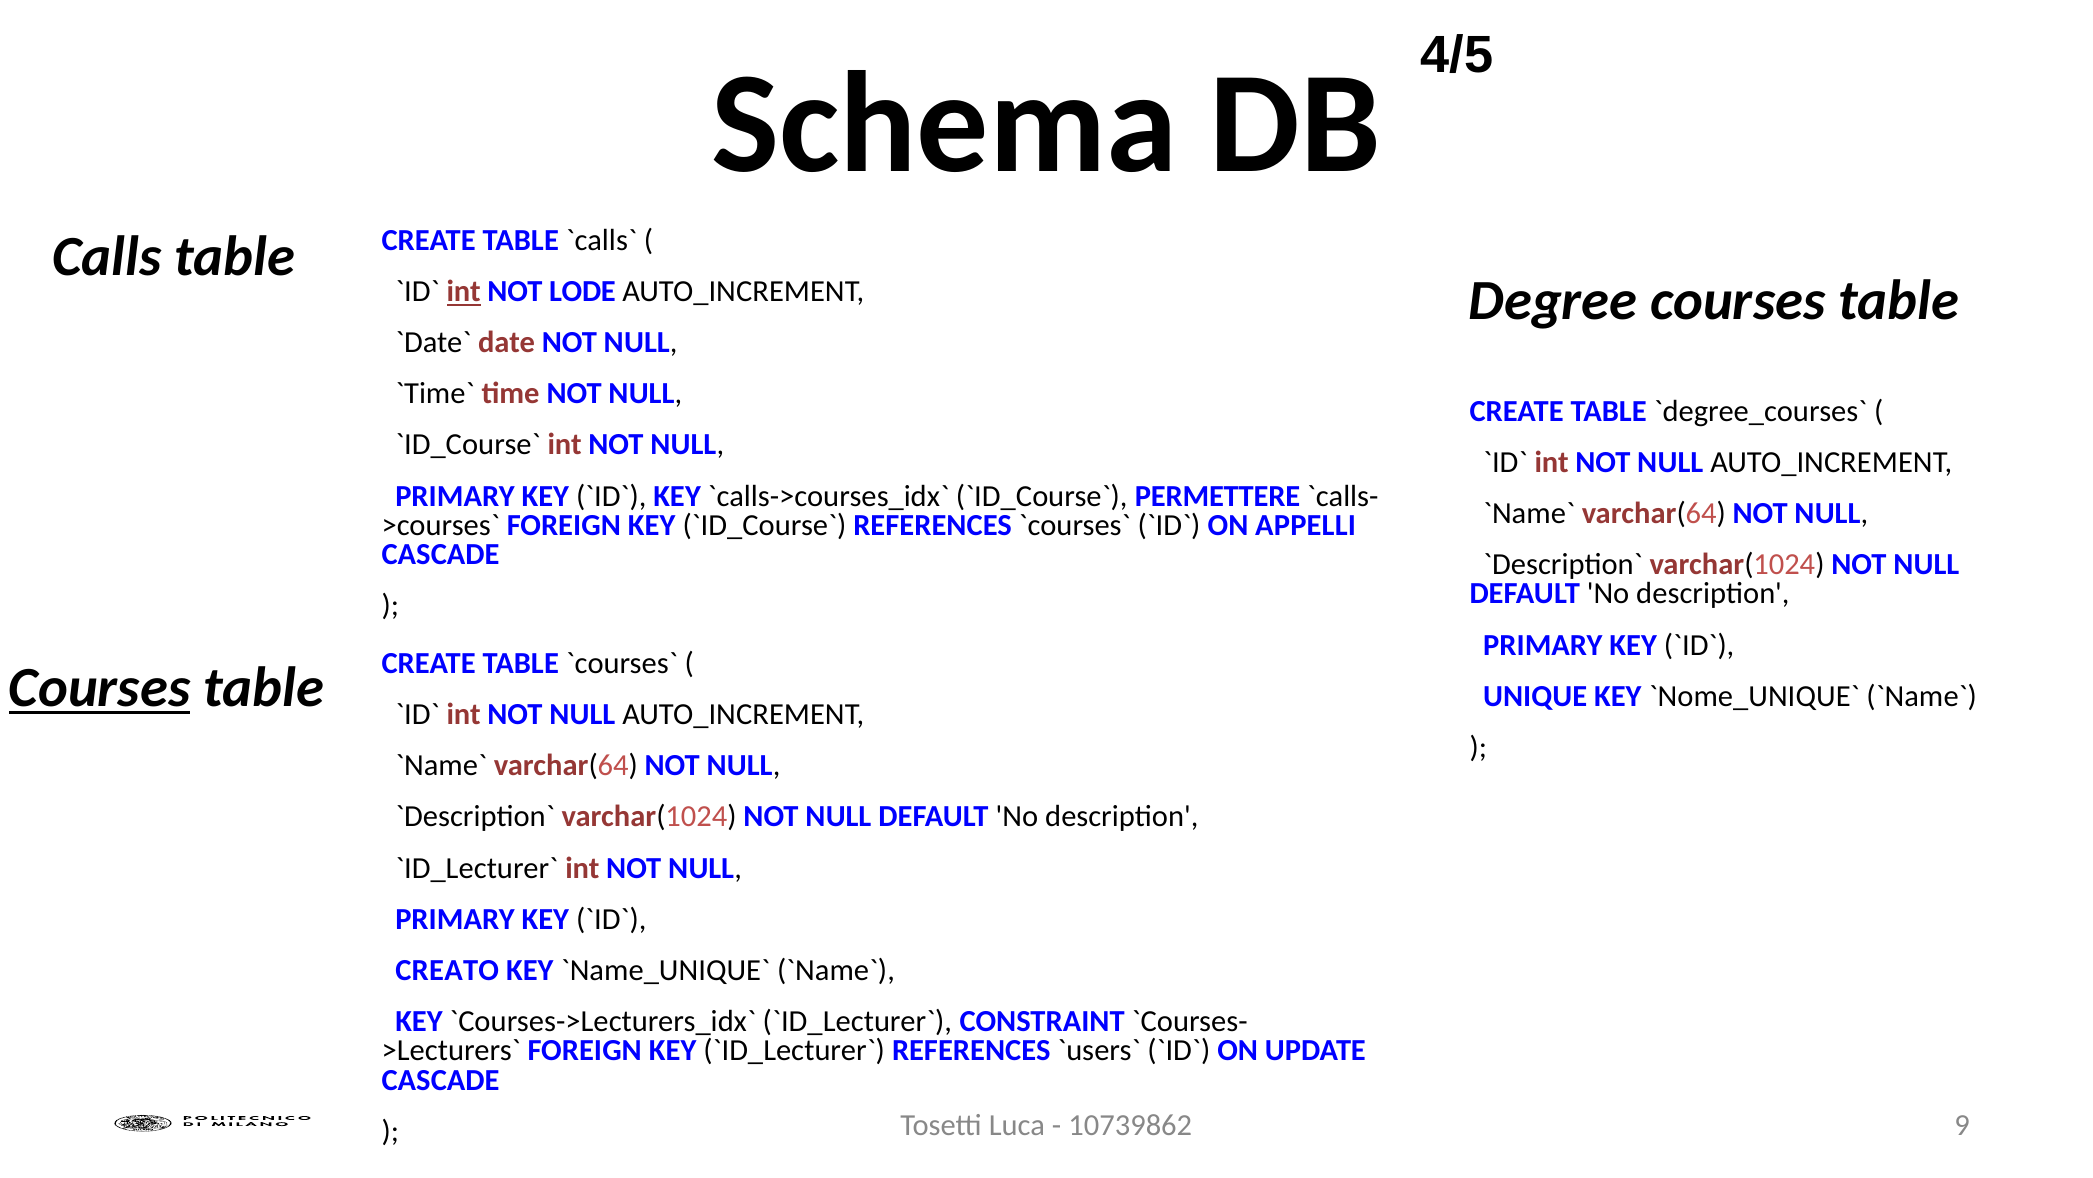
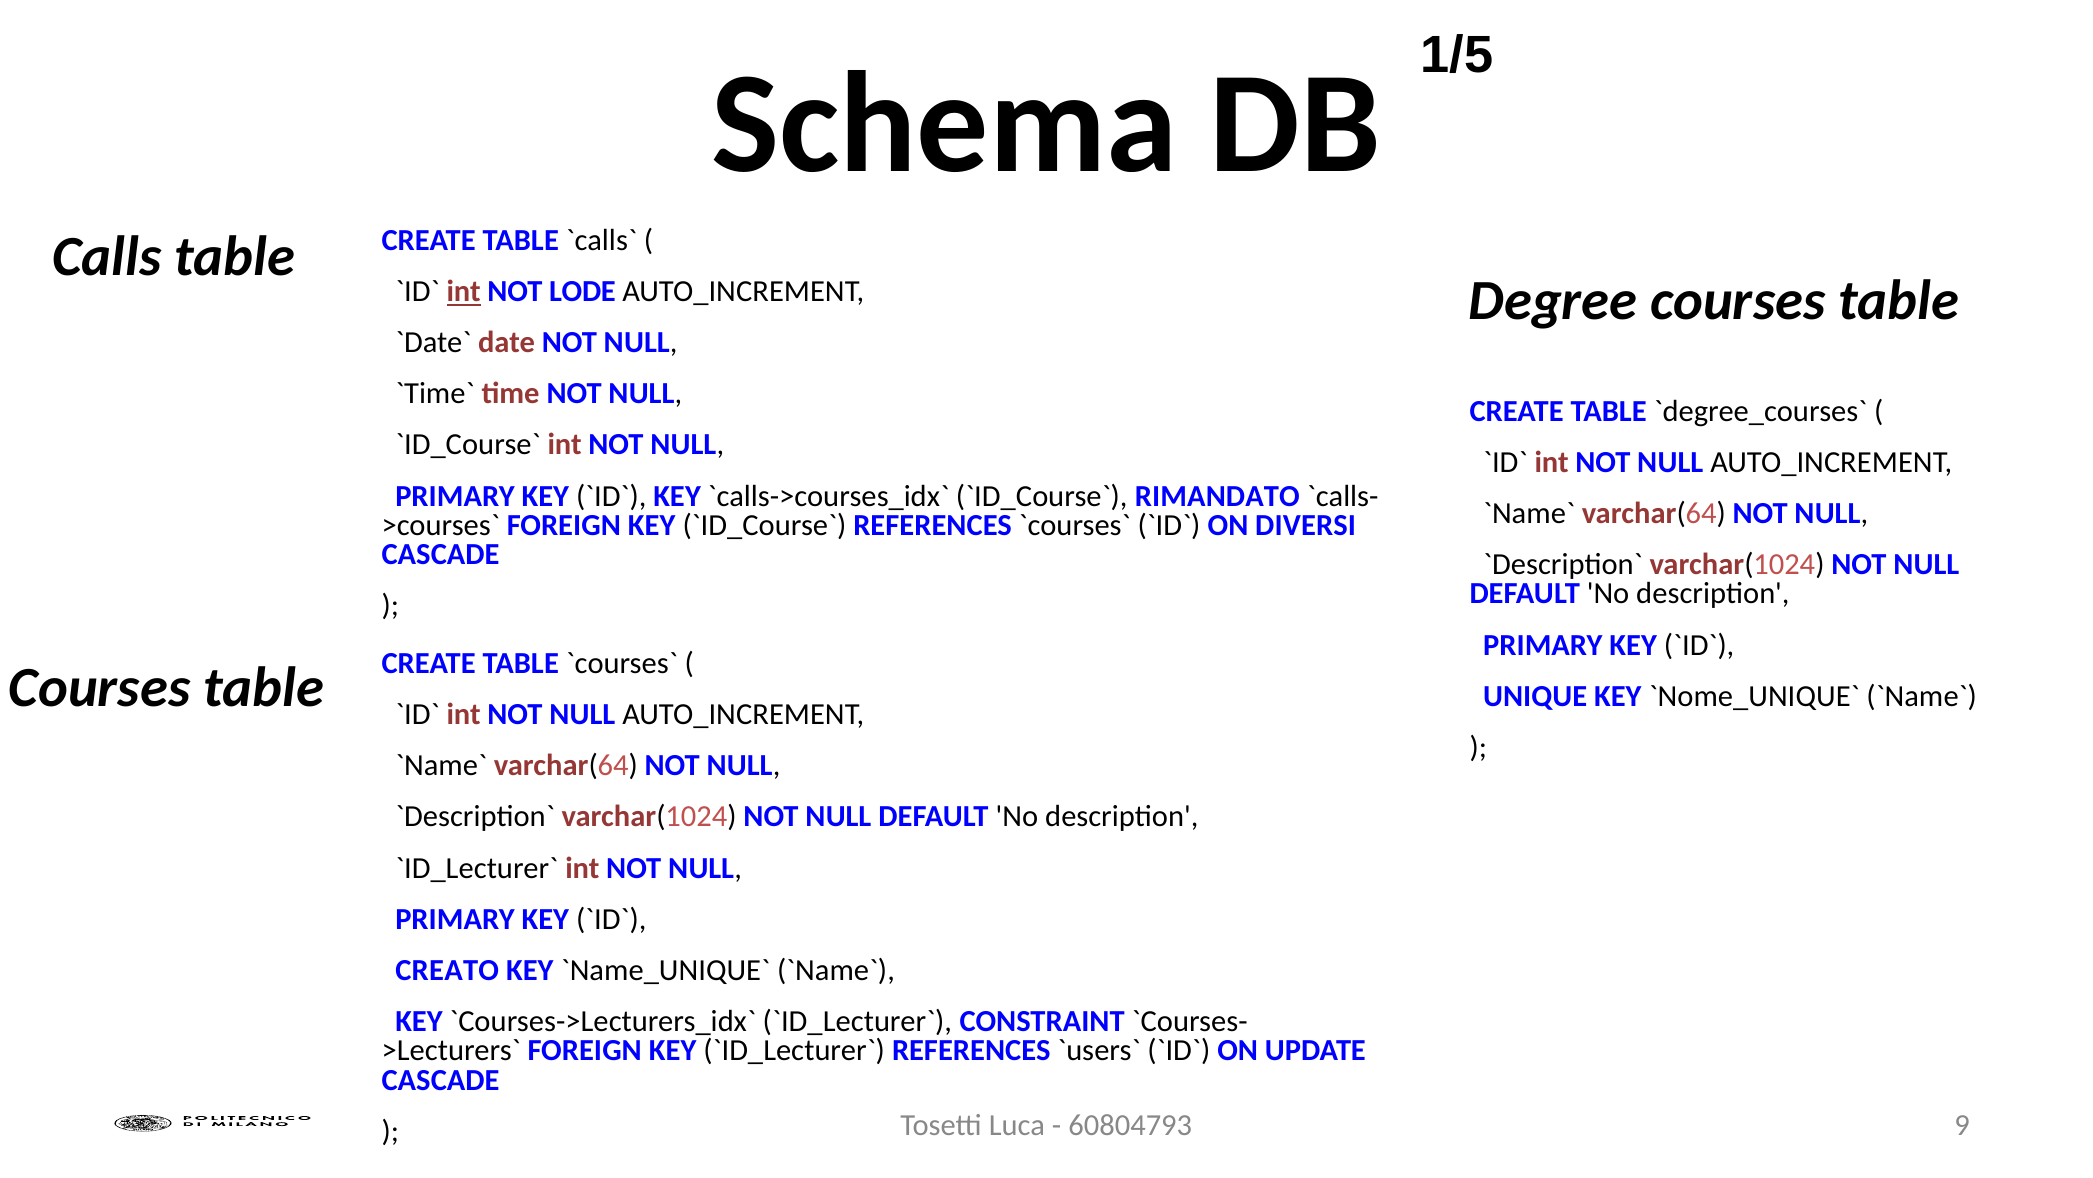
4/5: 4/5 -> 1/5
PERMETTERE: PERMETTERE -> RIMANDATO
APPELLI: APPELLI -> DIVERSI
Courses at (100, 688) underline: present -> none
10739862: 10739862 -> 60804793
